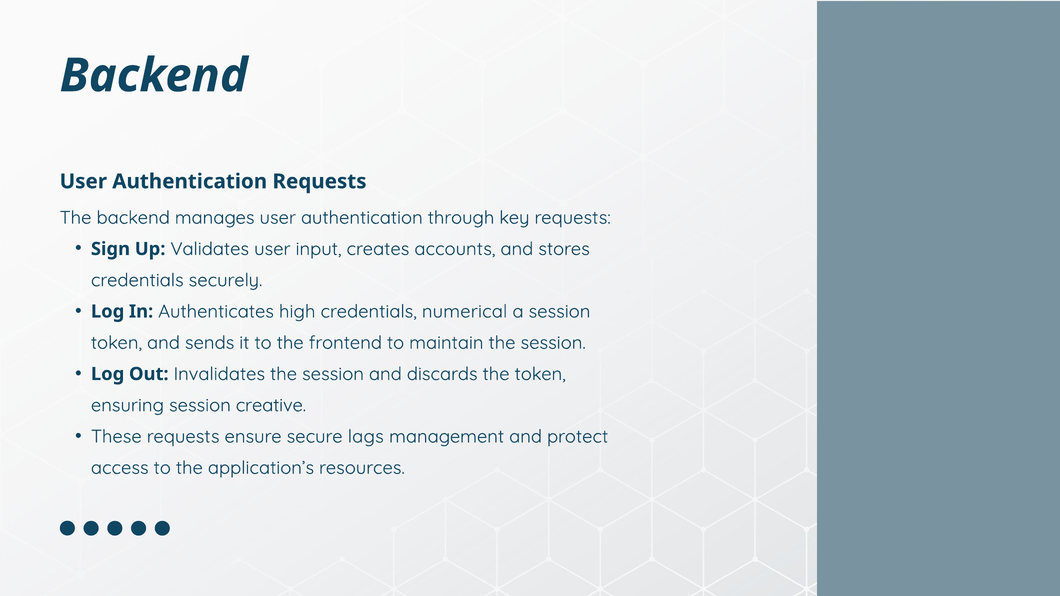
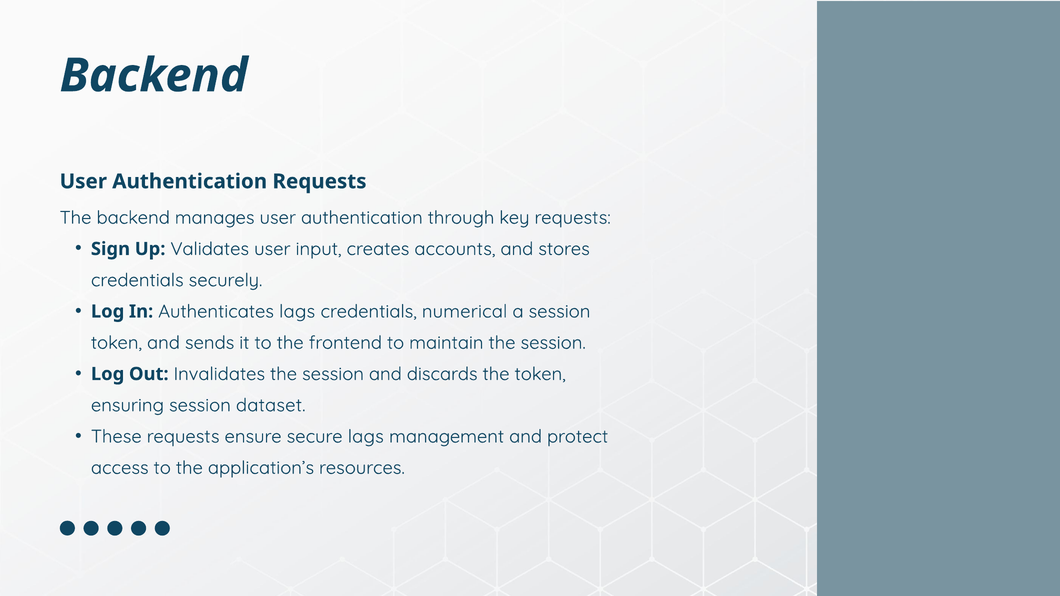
Authenticates high: high -> lags
creative: creative -> dataset
